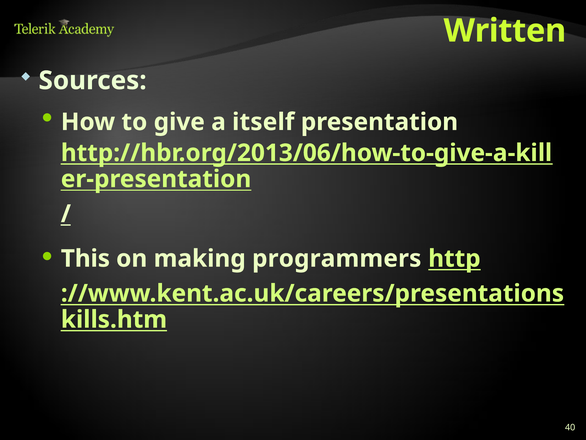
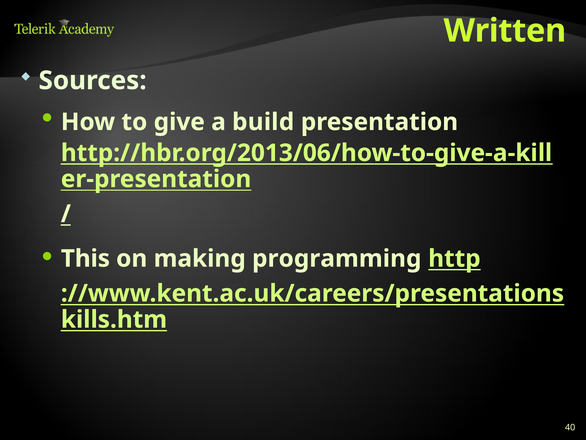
itself: itself -> build
programmers: programmers -> programming
